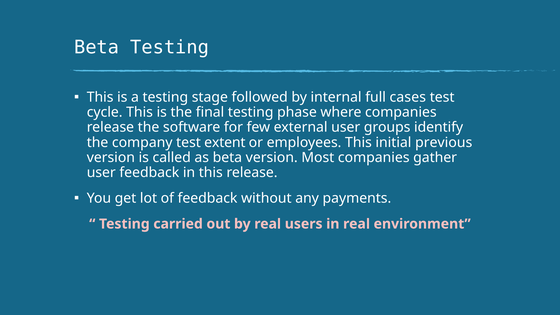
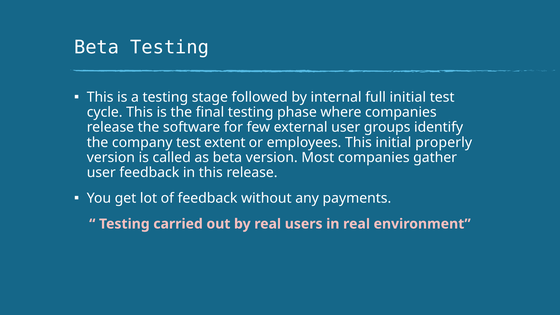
full cases: cases -> initial
previous: previous -> properly
